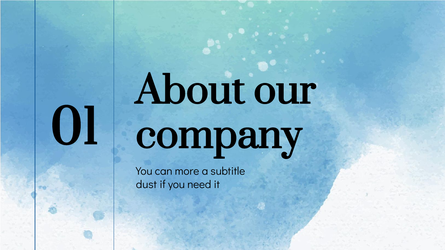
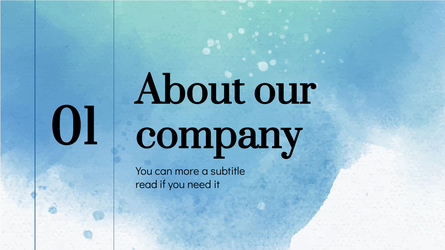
dust: dust -> read
